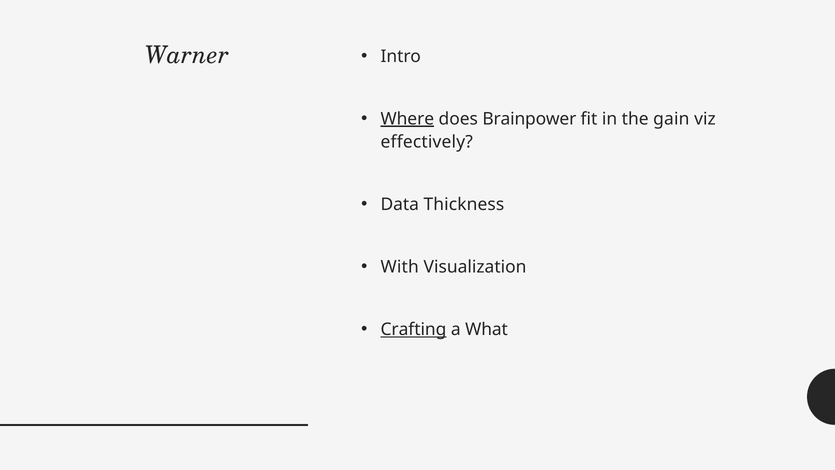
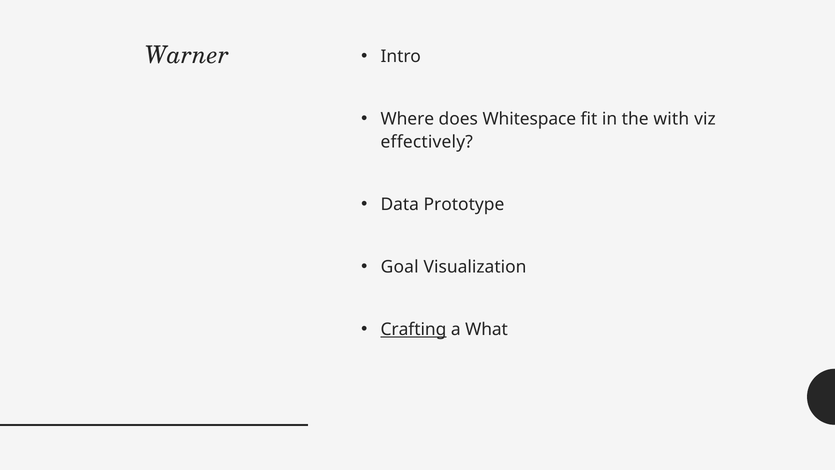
Where underline: present -> none
Brainpower: Brainpower -> Whitespace
gain: gain -> with
Thickness: Thickness -> Prototype
With: With -> Goal
